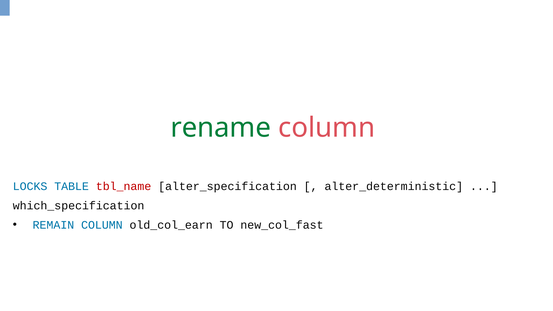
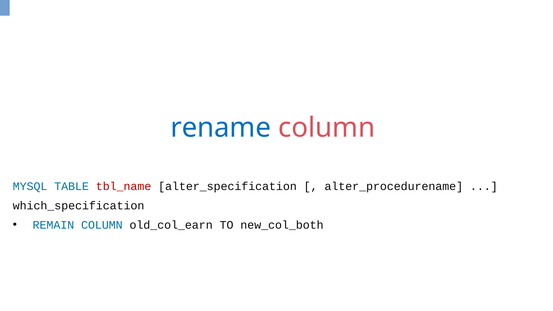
rename colour: green -> blue
LOCKS: LOCKS -> MYSQL
alter_deterministic: alter_deterministic -> alter_procedurename
new_col_fast: new_col_fast -> new_col_both
